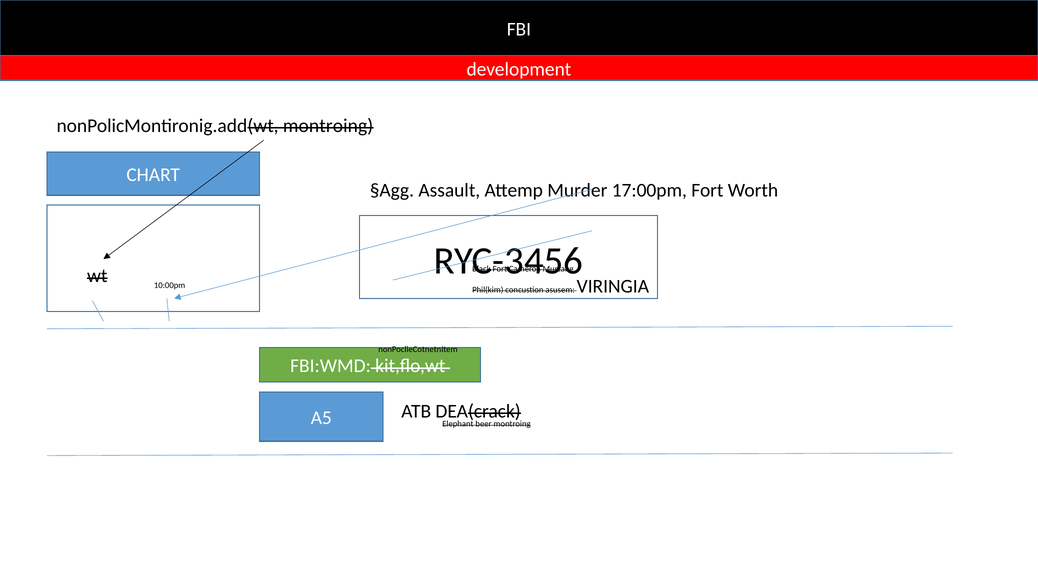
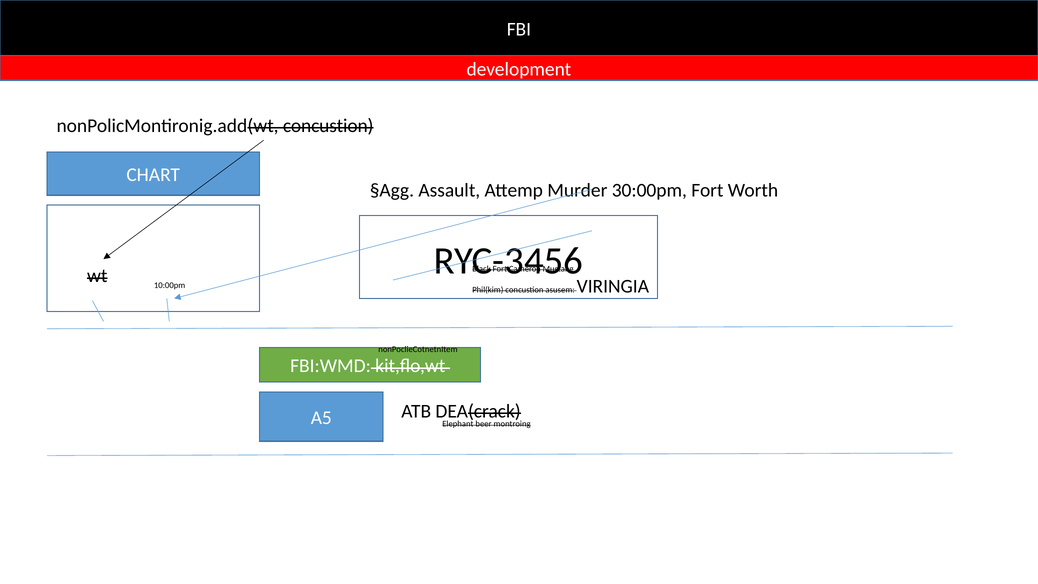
nonPolicMontironig.add(wt montroing: montroing -> concustion
17:00pm: 17:00pm -> 30:00pm
